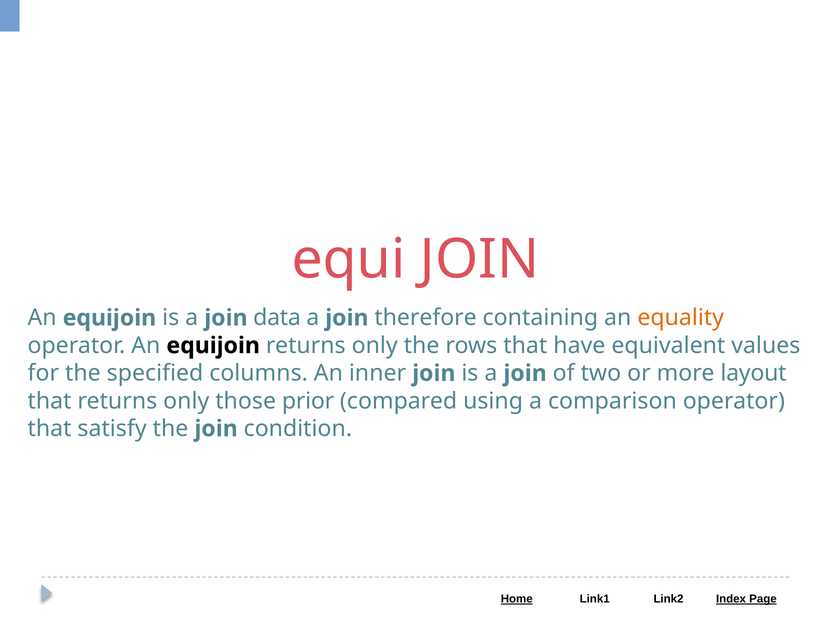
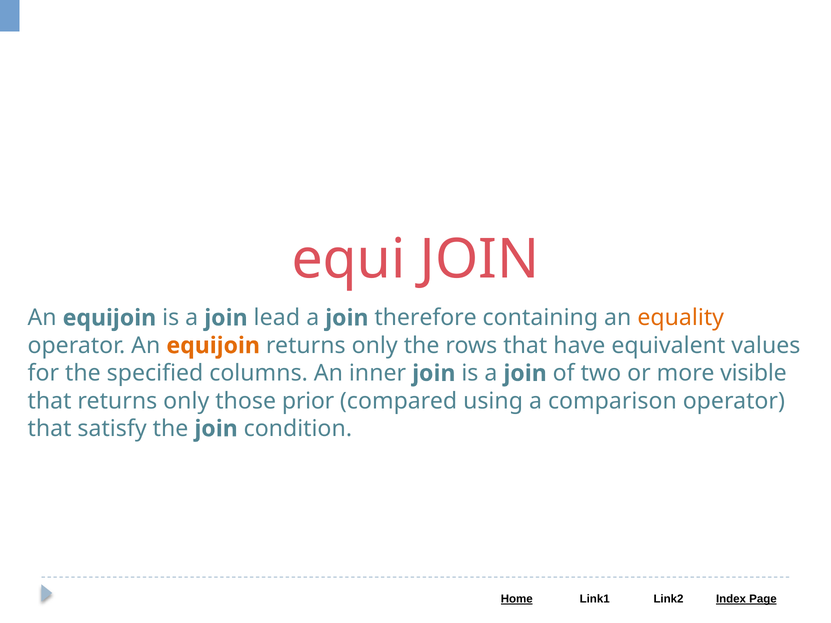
data: data -> lead
equijoin at (213, 346) colour: black -> orange
layout: layout -> visible
